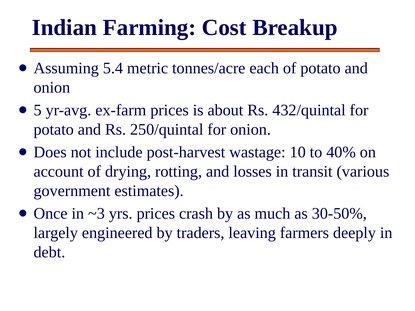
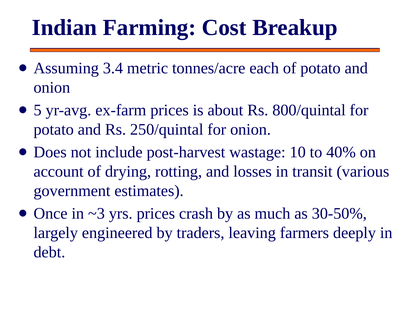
5.4: 5.4 -> 3.4
432/quintal: 432/quintal -> 800/quintal
